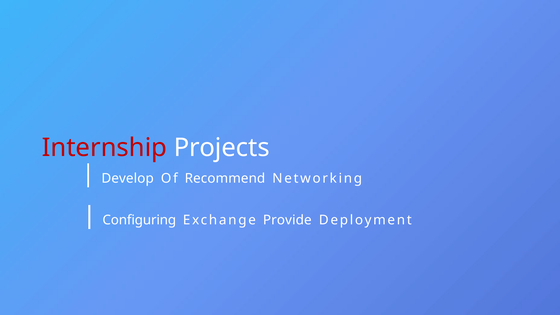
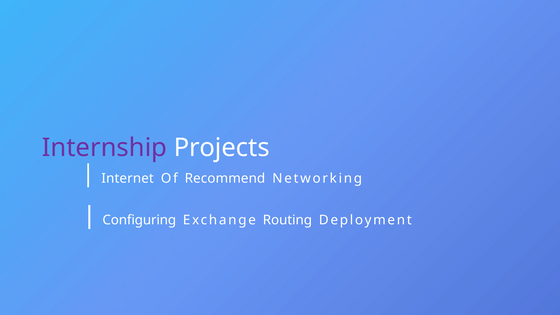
Internship colour: red -> purple
Develop: Develop -> Internet
Provide: Provide -> Routing
